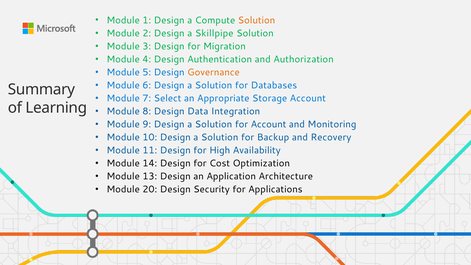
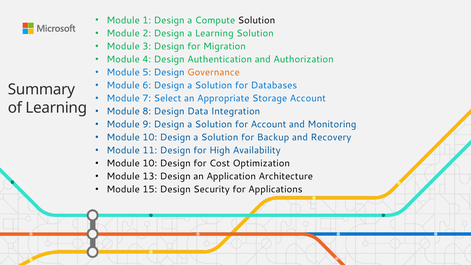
Solution at (256, 20) colour: orange -> black
a Skillpipe: Skillpipe -> Learning
14 at (150, 163): 14 -> 10
20: 20 -> 15
